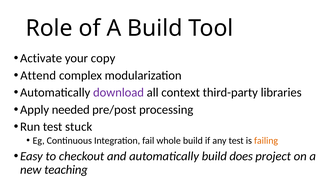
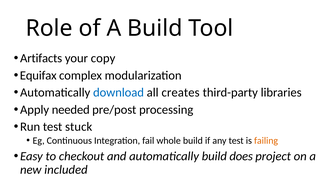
Activate: Activate -> Artifacts
Attend: Attend -> Equifax
download colour: purple -> blue
context: context -> creates
teaching: teaching -> included
